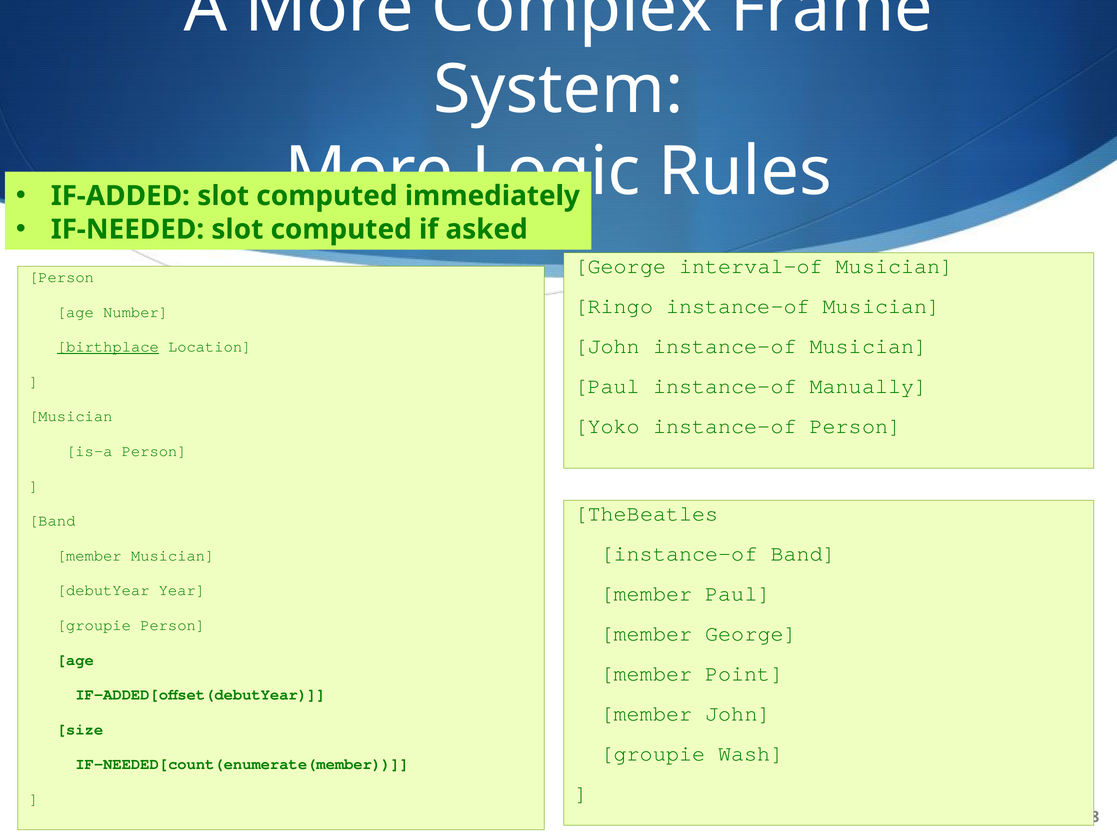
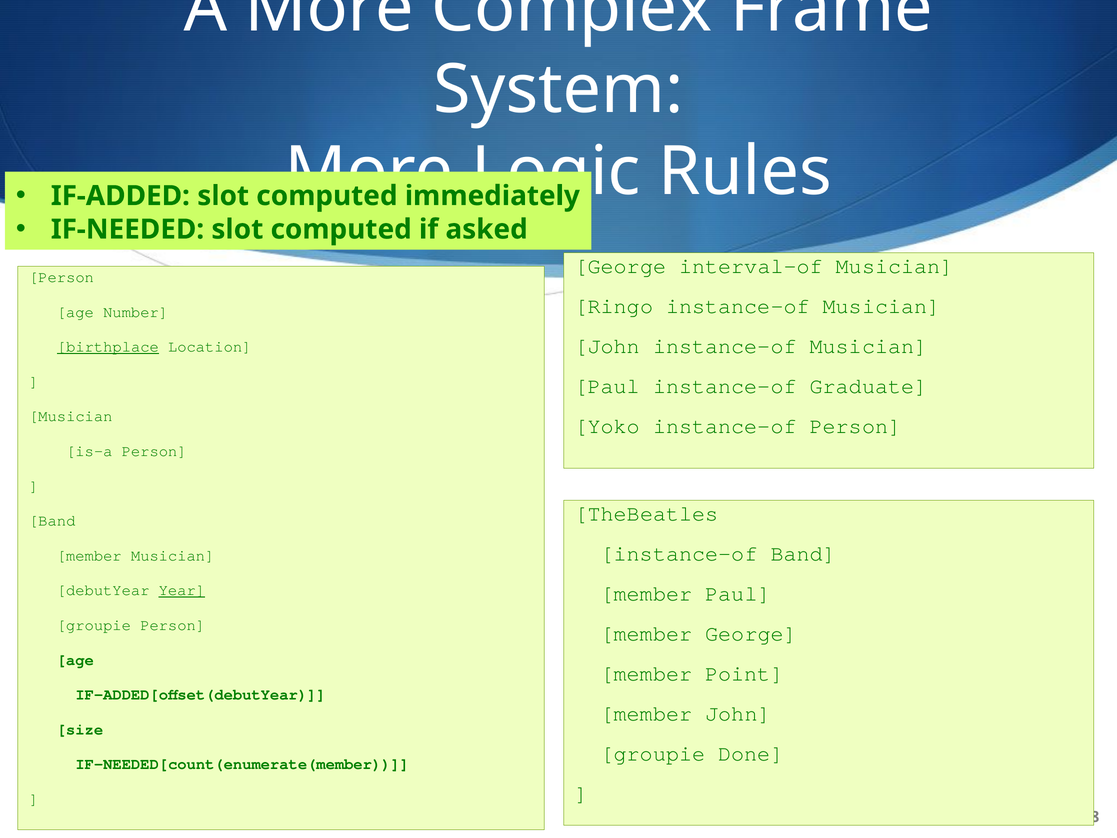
Manually: Manually -> Graduate
Year underline: none -> present
Wash: Wash -> Done
